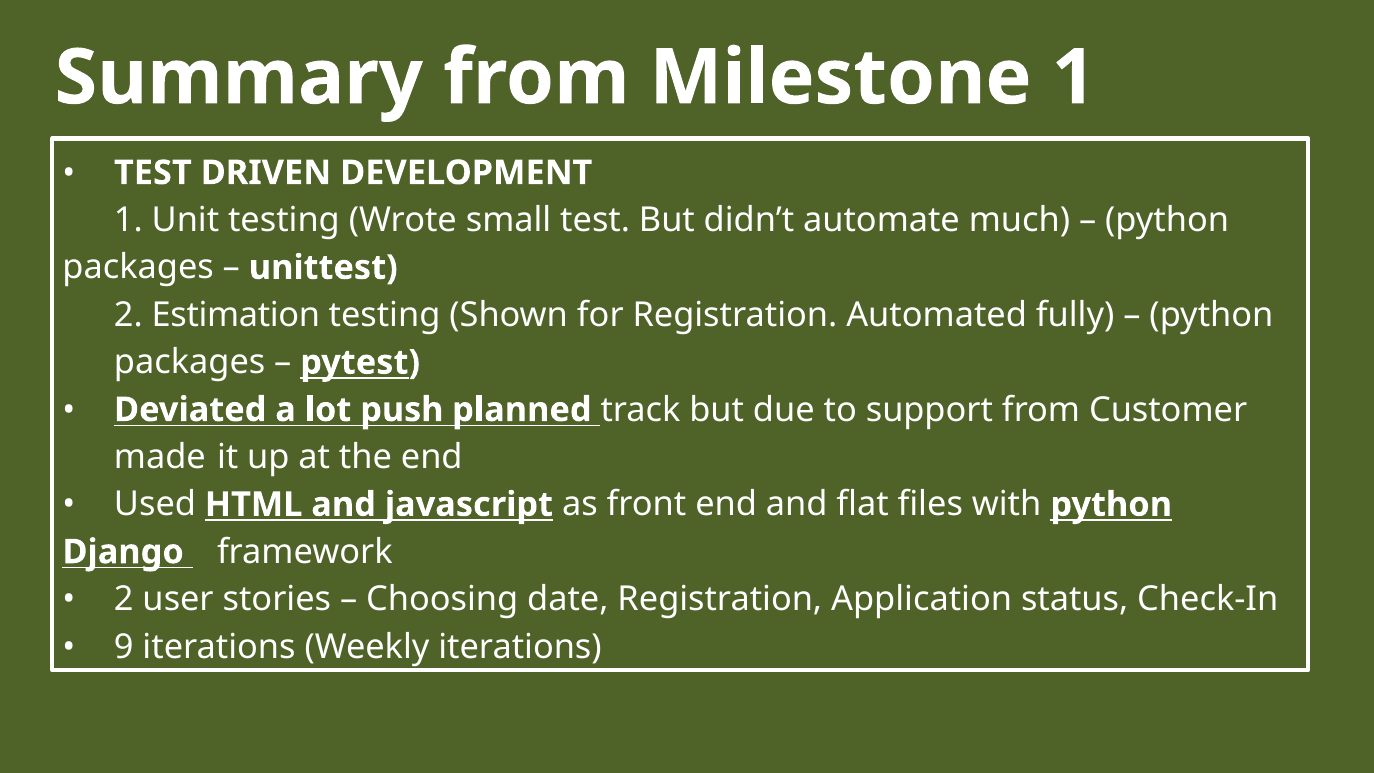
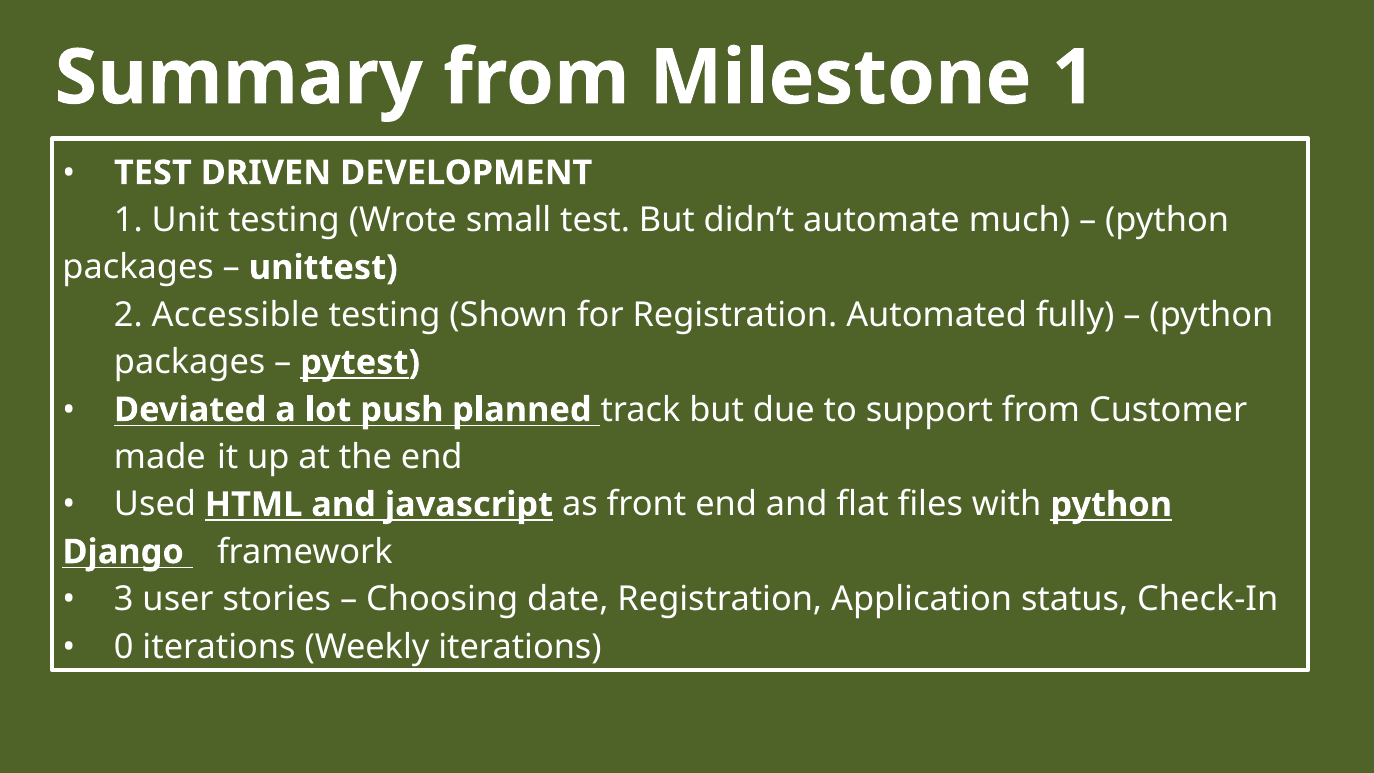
Estimation: Estimation -> Accessible
2 at (124, 599): 2 -> 3
9: 9 -> 0
